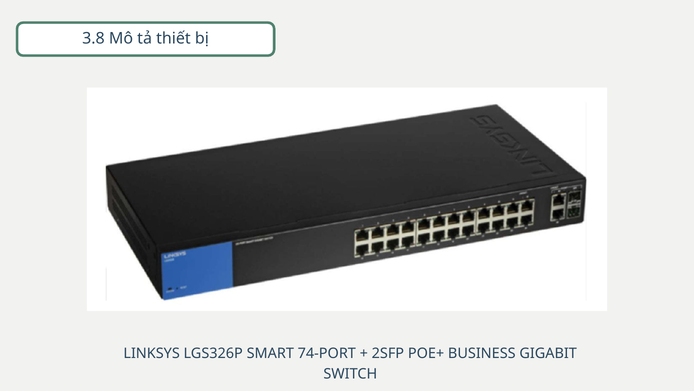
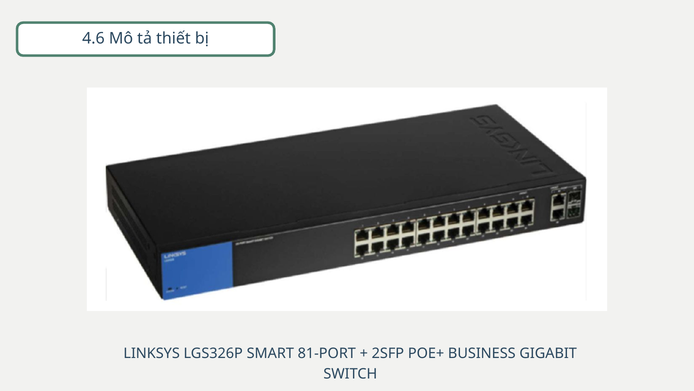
3.8: 3.8 -> 4.6
74-PORT: 74-PORT -> 81-PORT
